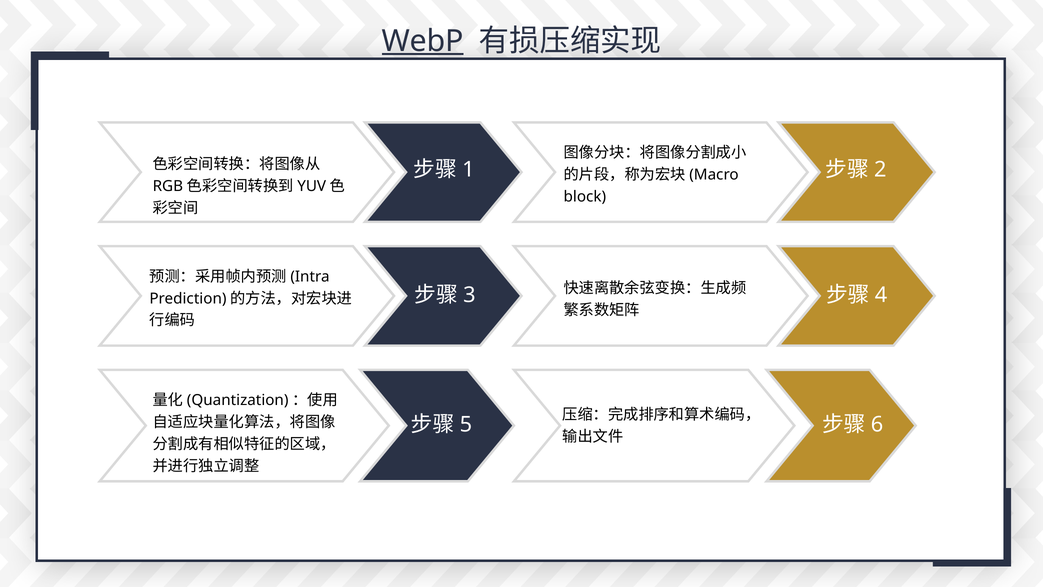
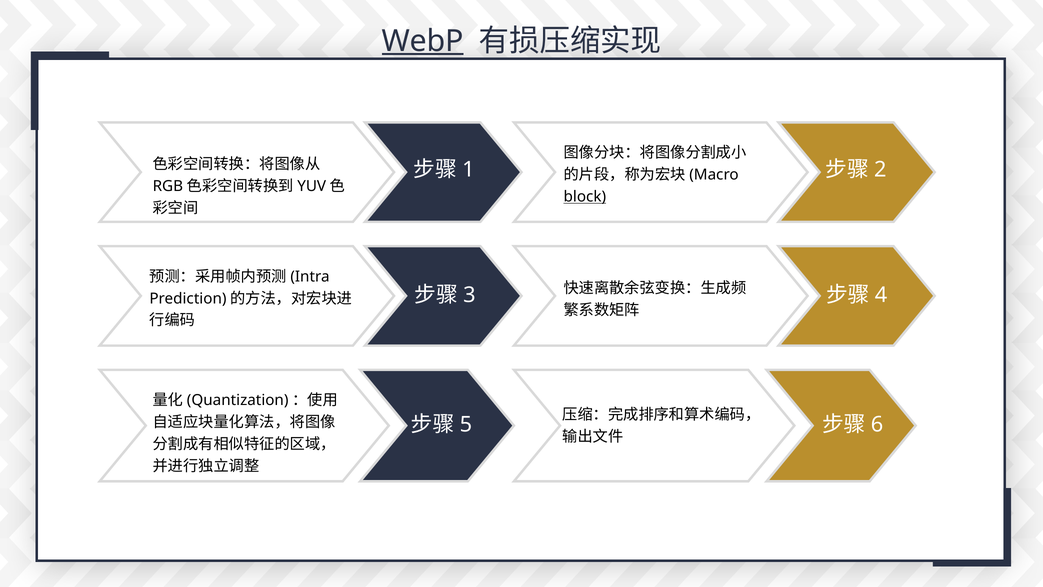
block underline: none -> present
